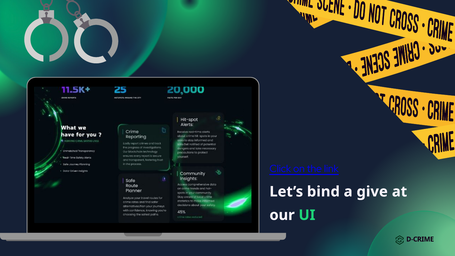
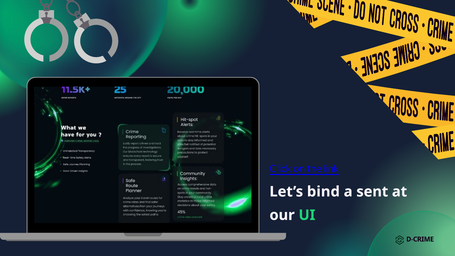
give: give -> sent
